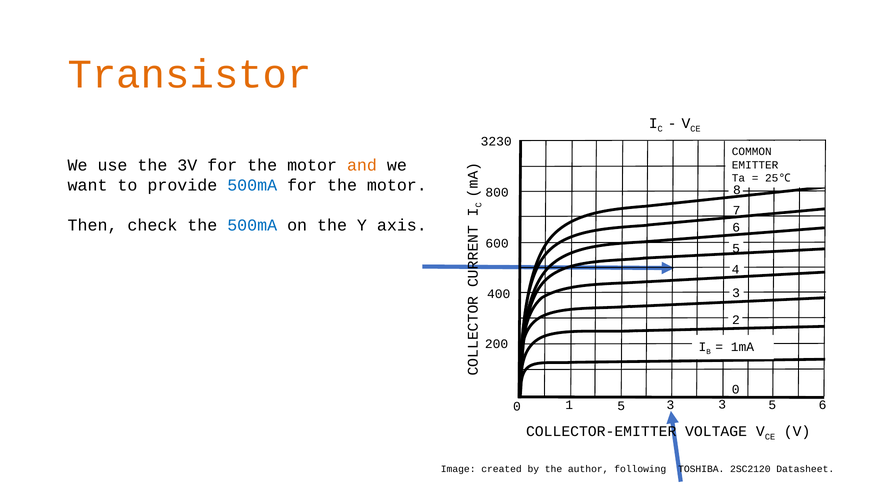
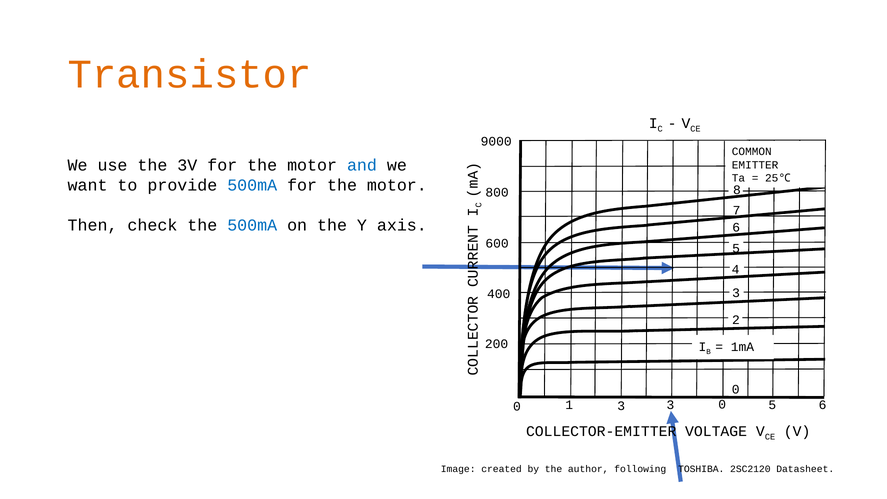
3230: 3230 -> 9000
and colour: orange -> blue
1 5: 5 -> 3
3 3: 3 -> 0
